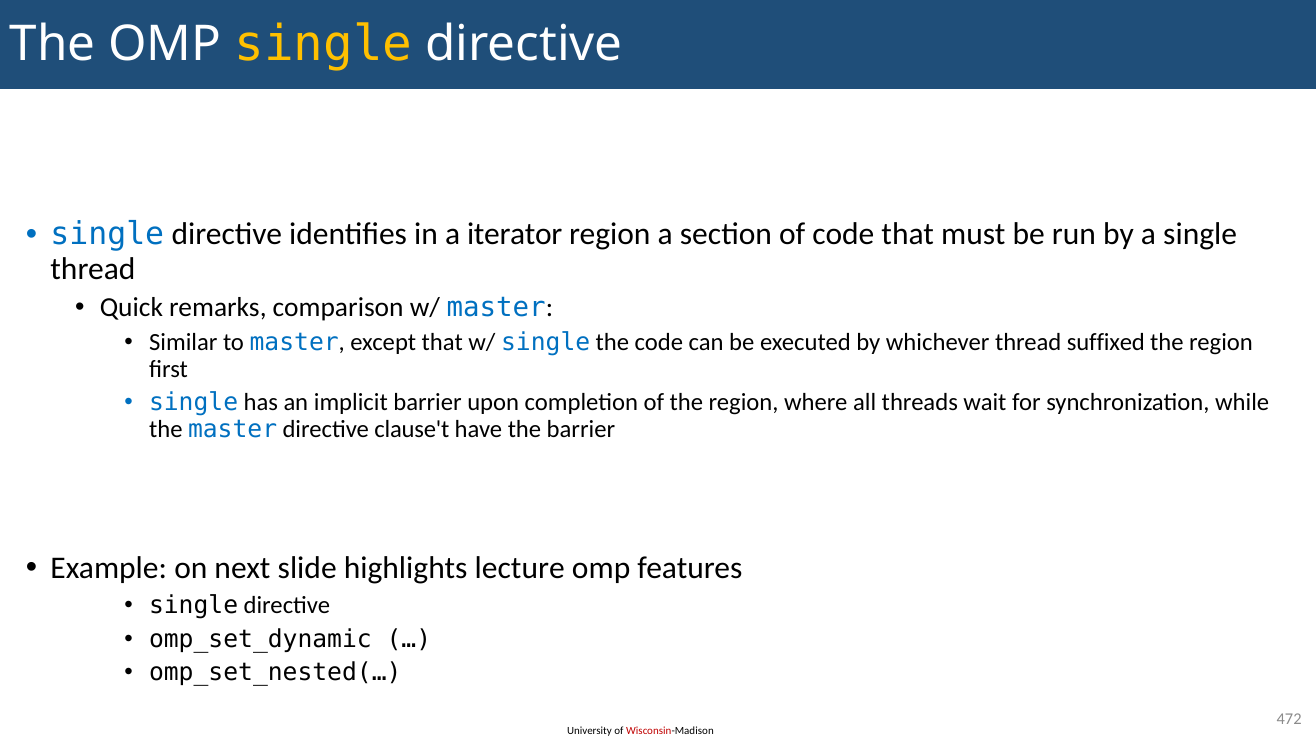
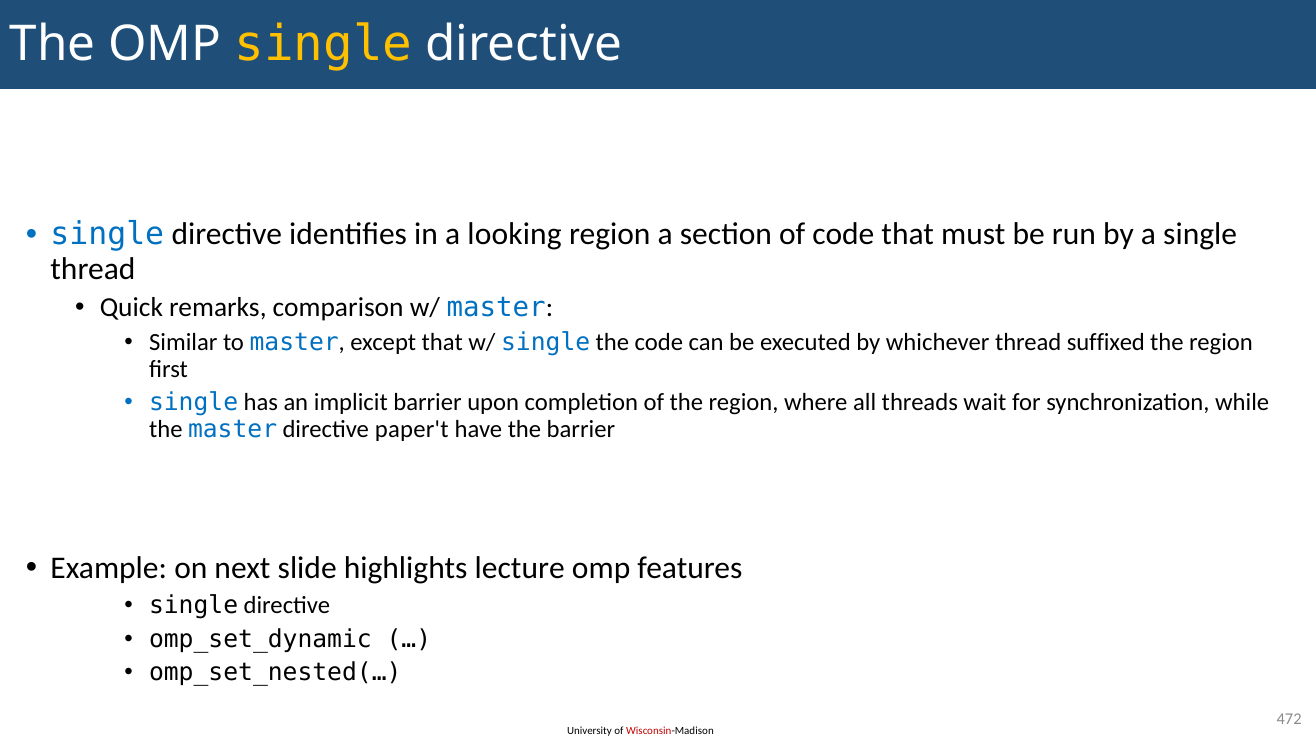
iterator: iterator -> looking
clause't: clause't -> paper't
